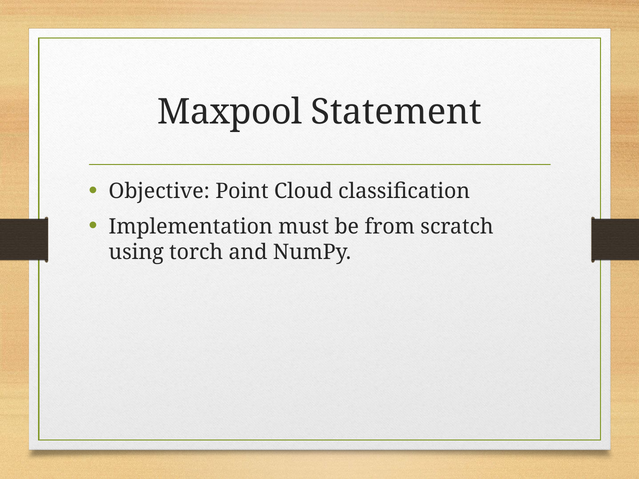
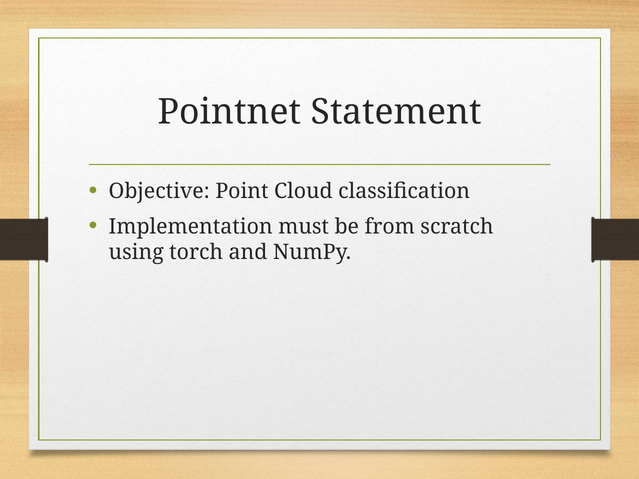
Maxpool: Maxpool -> Pointnet
